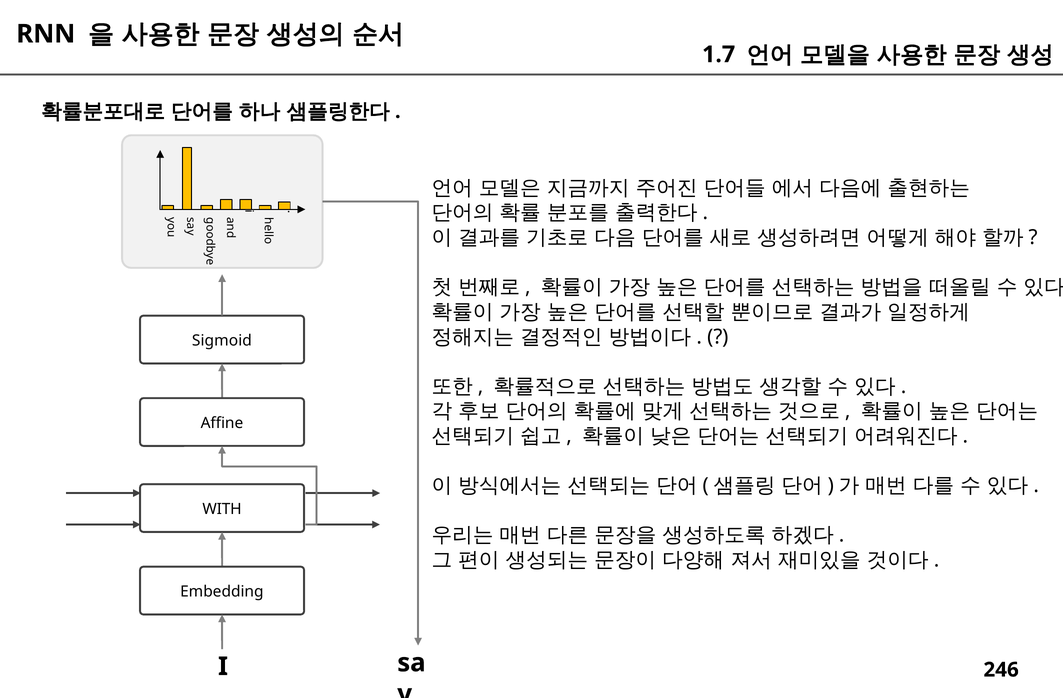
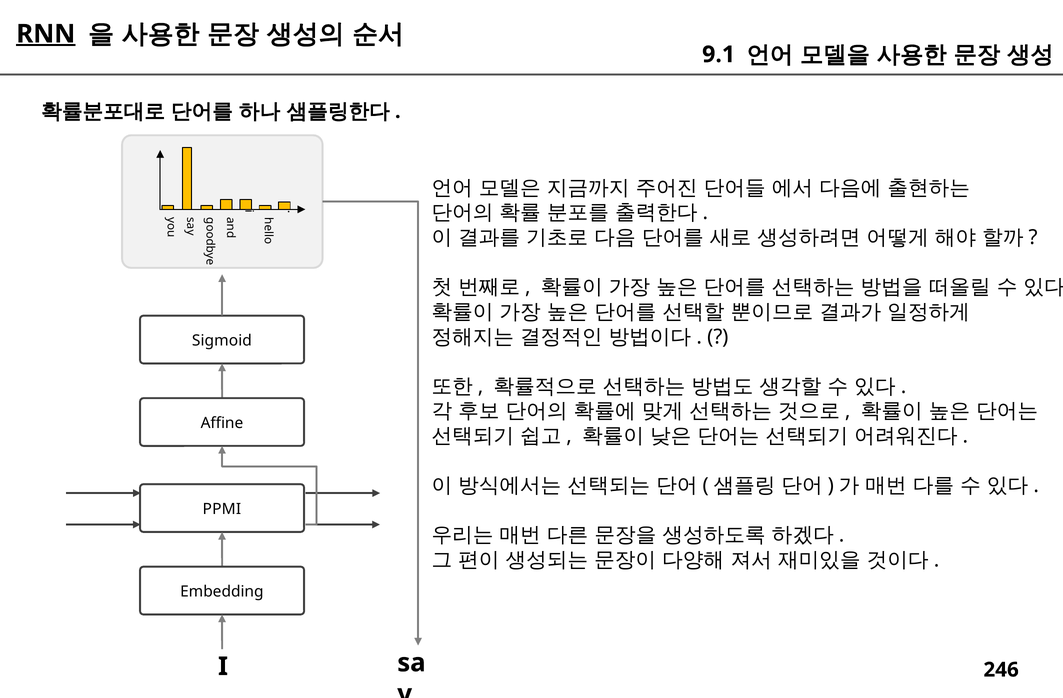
RNN underline: none -> present
1.7: 1.7 -> 9.1
WITH: WITH -> PPMI
